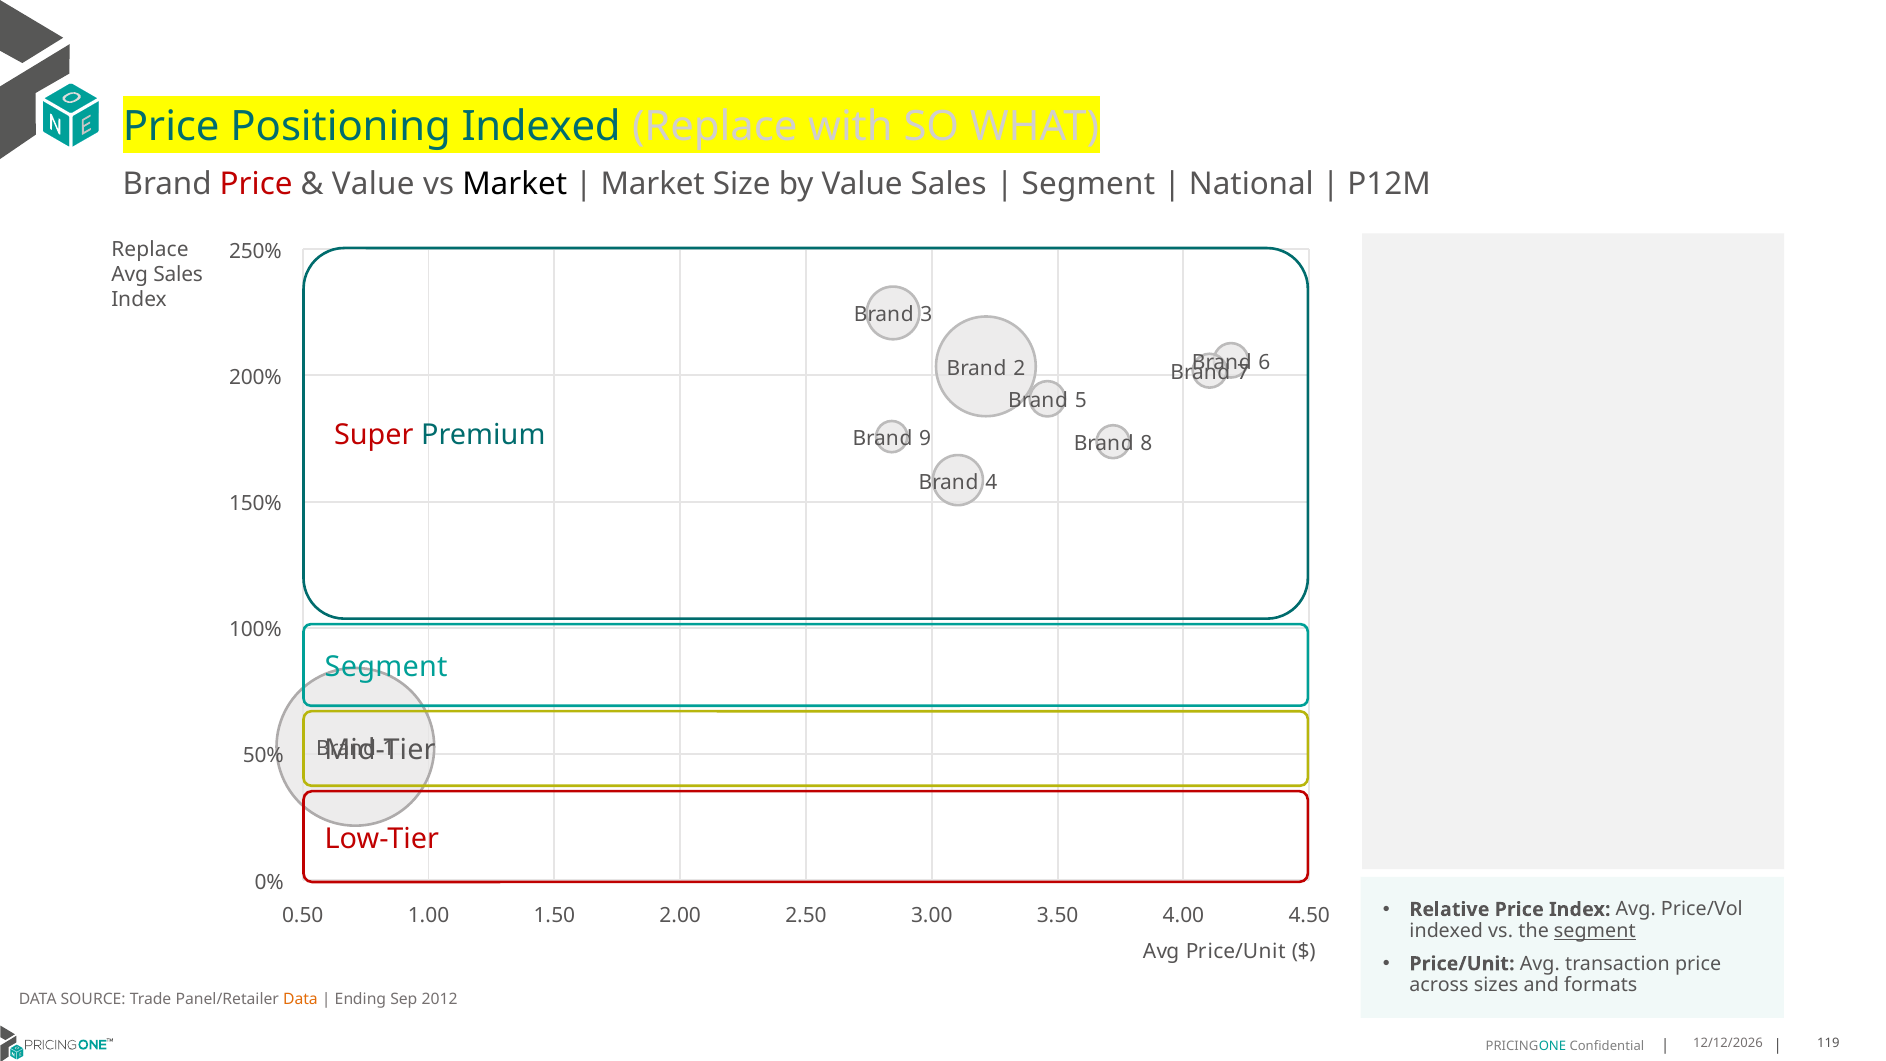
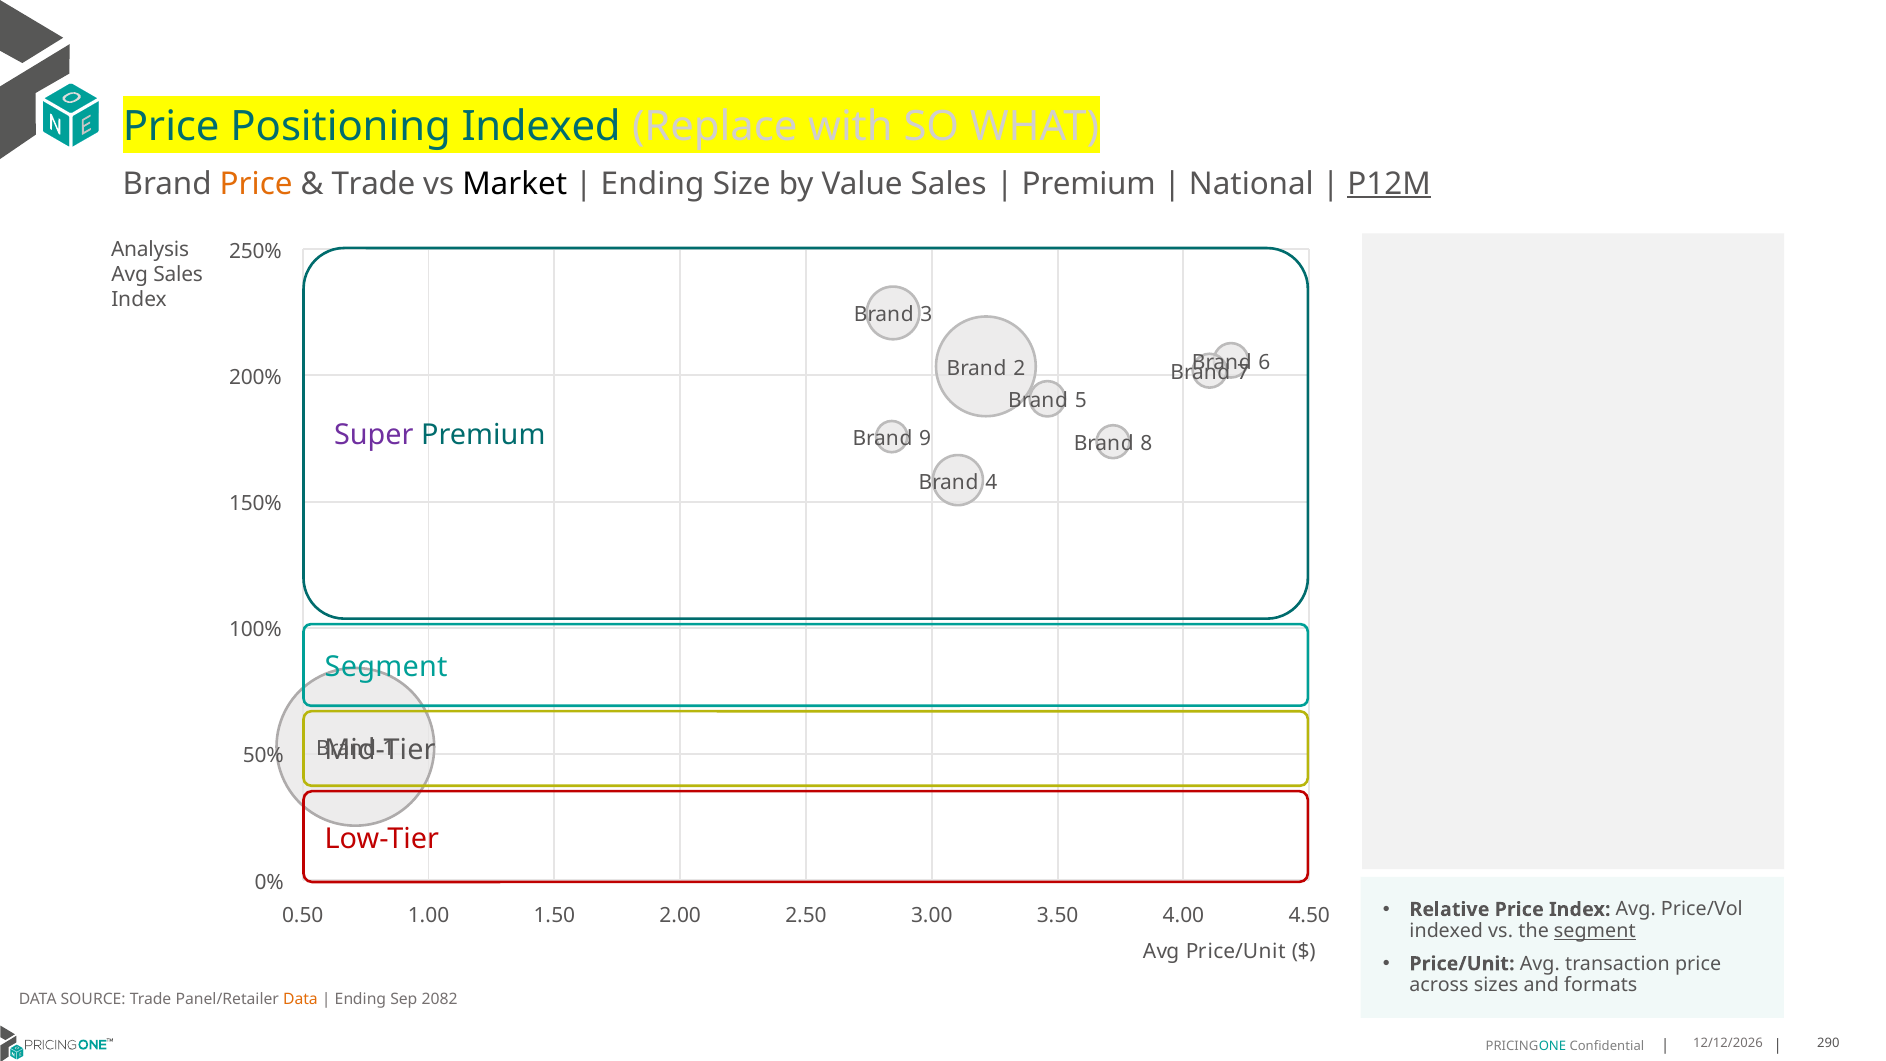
Price at (256, 184) colour: red -> orange
Value at (373, 184): Value -> Trade
Market at (653, 184): Market -> Ending
Segment at (1088, 184): Segment -> Premium
P12M underline: none -> present
Replace at (150, 249): Replace -> Analysis
Super colour: red -> purple
2012: 2012 -> 2082
119: 119 -> 290
